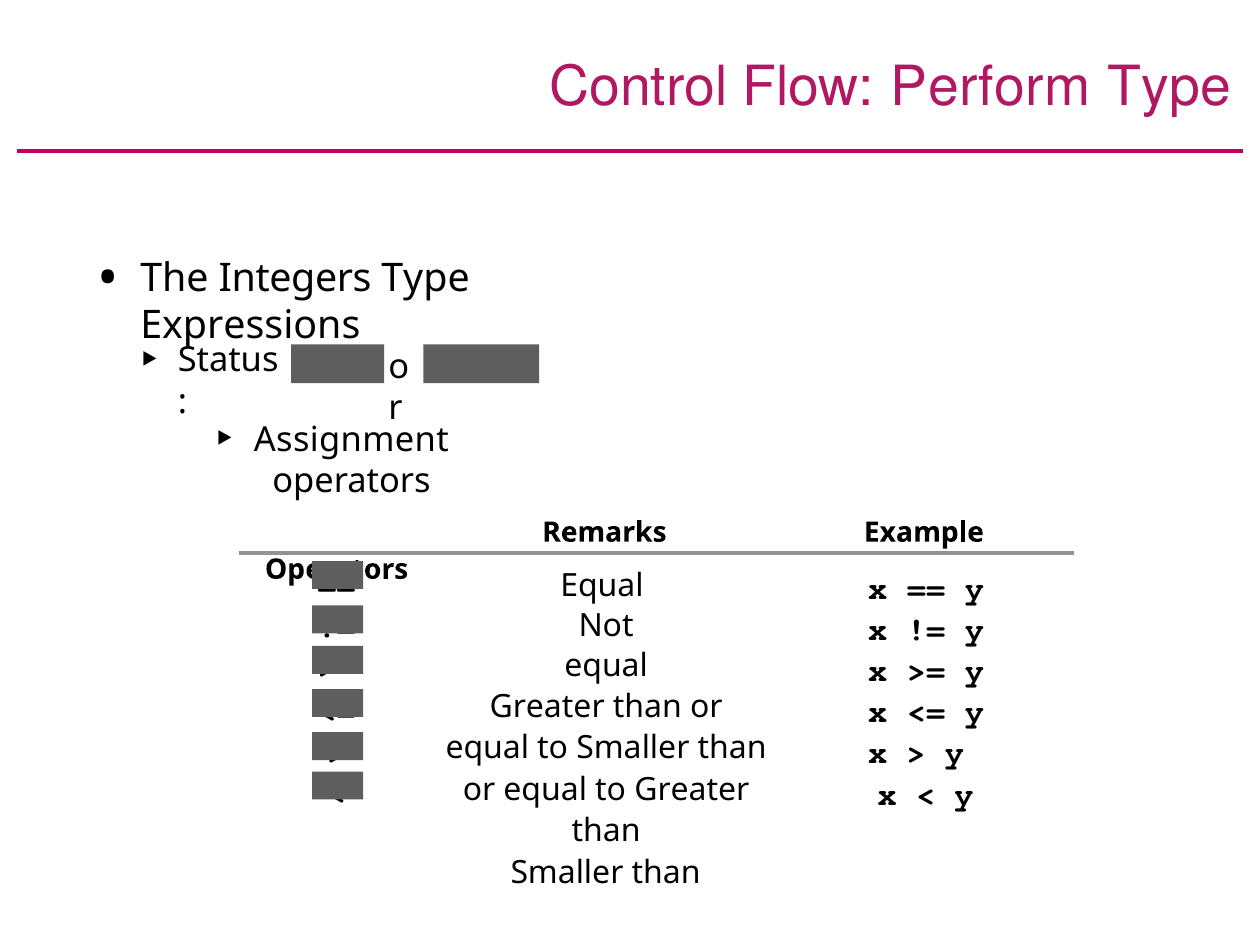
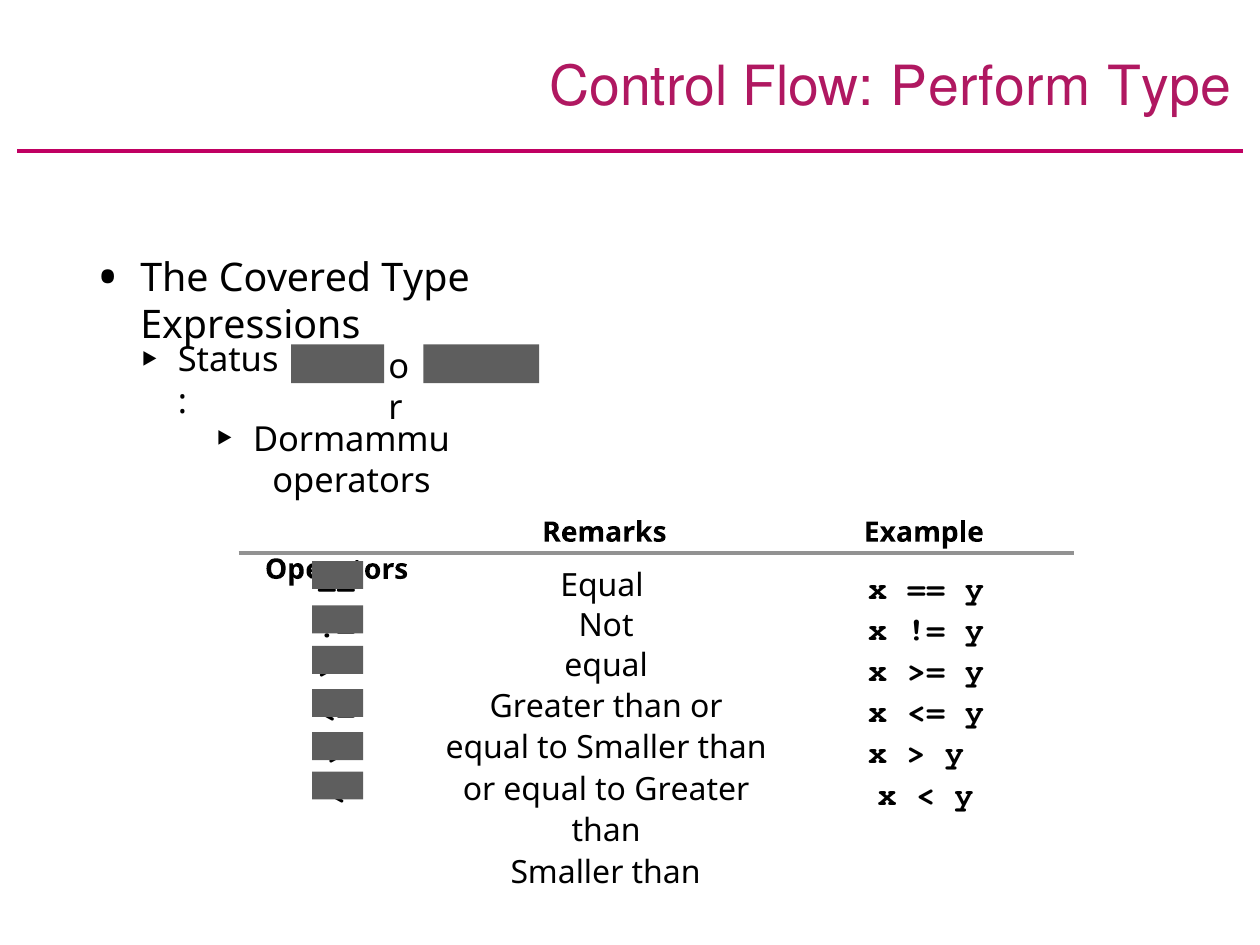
Integers: Integers -> Covered
Assignment: Assignment -> Dormammu
